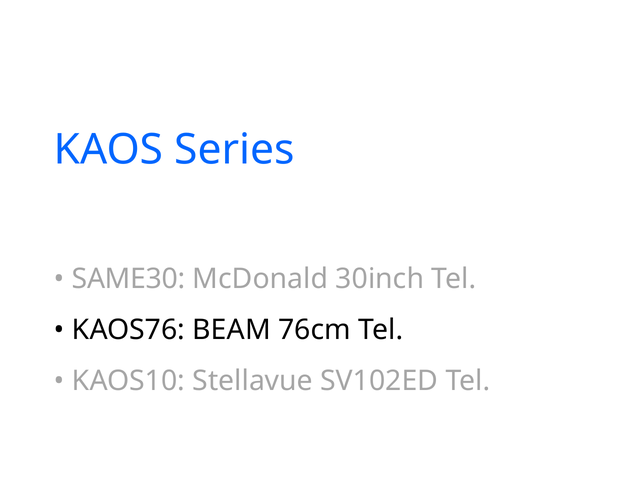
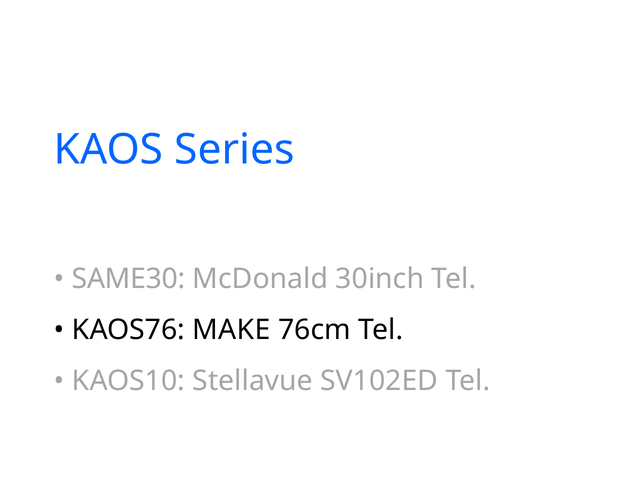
BEAM: BEAM -> MAKE
